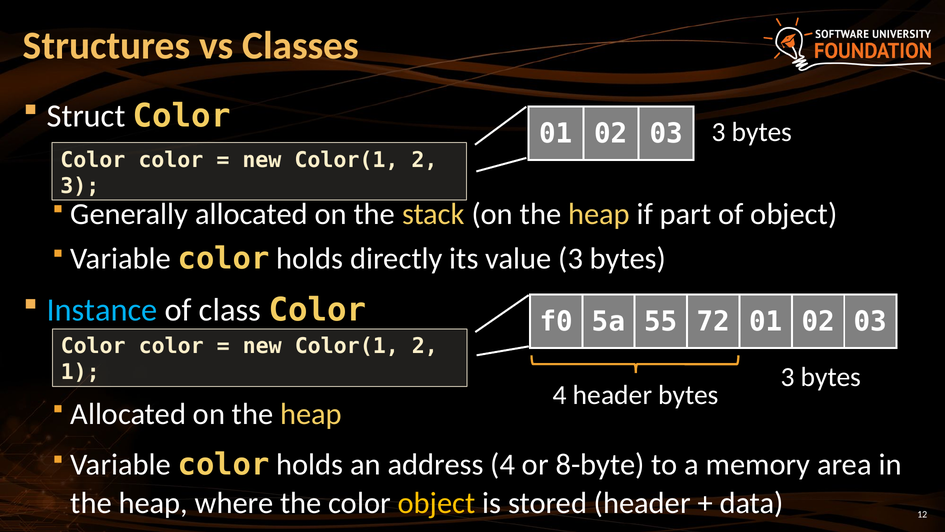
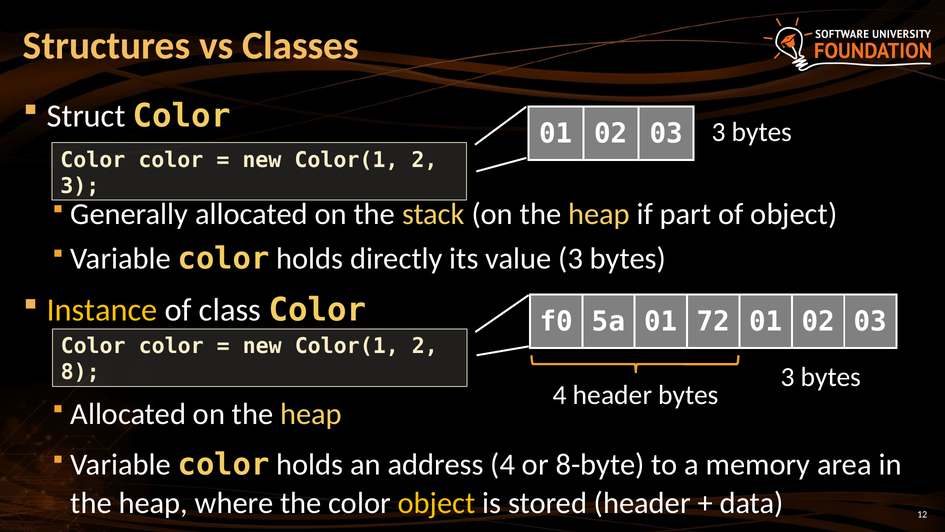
Instance colour: light blue -> yellow
5a 55: 55 -> 01
1: 1 -> 8
